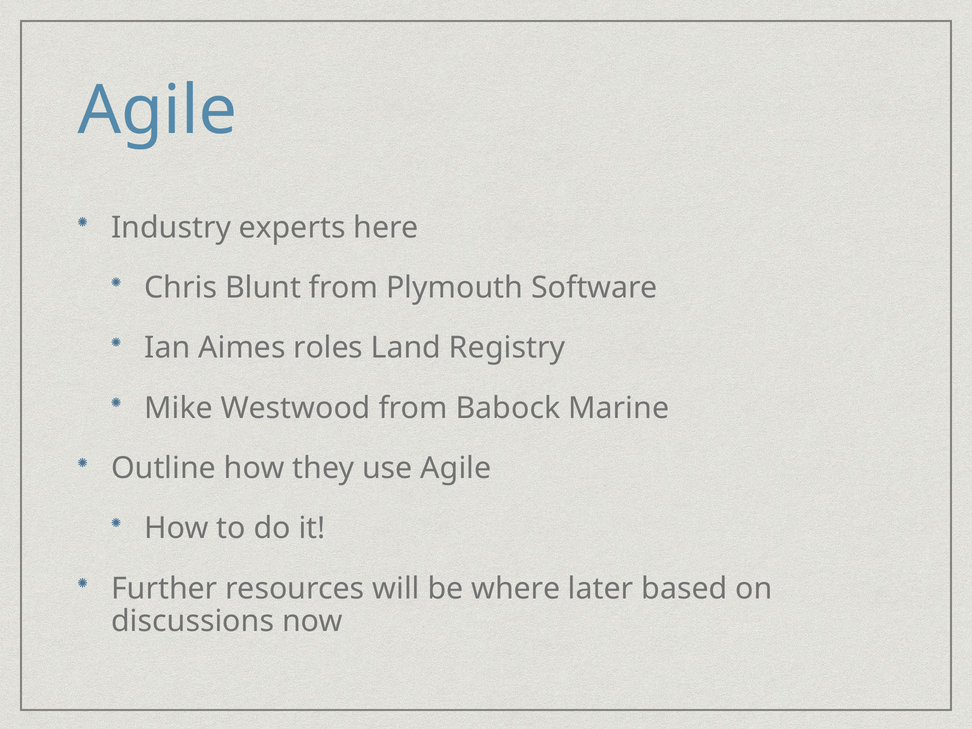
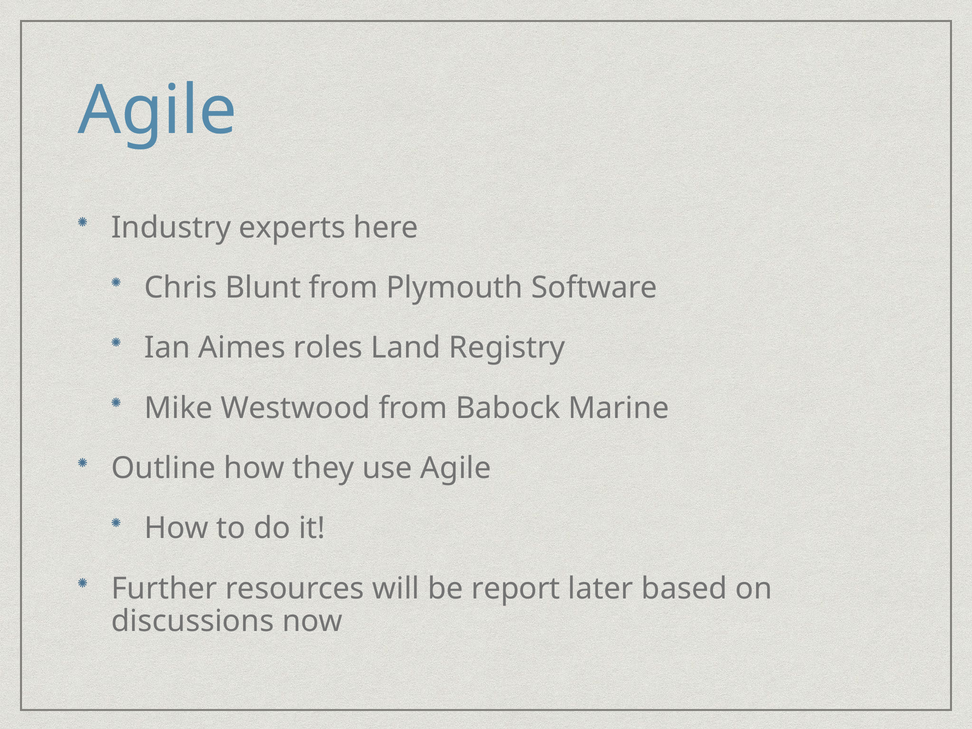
where: where -> report
